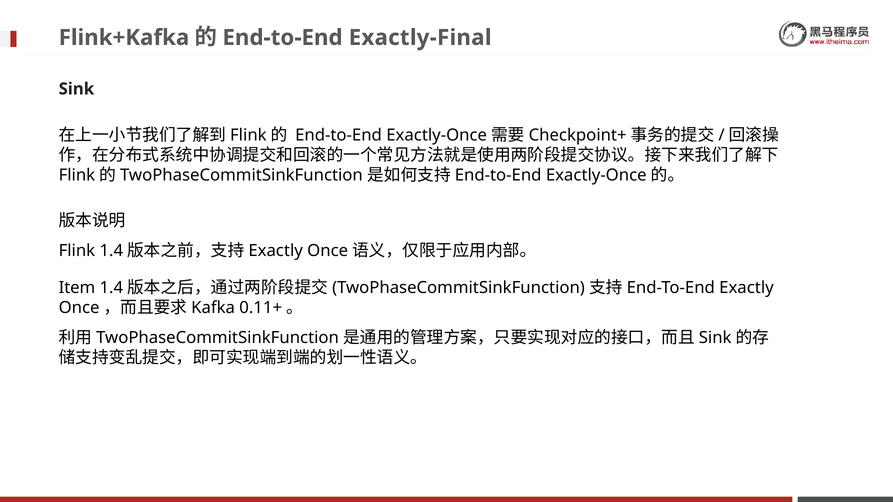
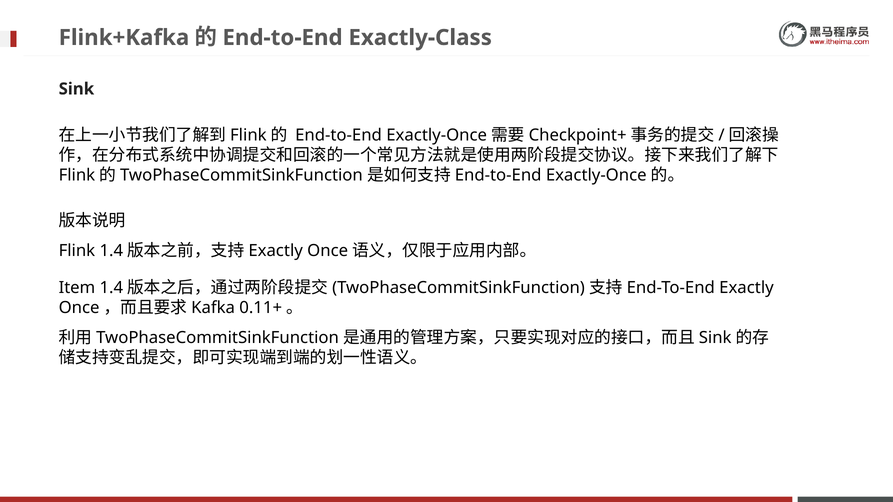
Exactly-Final: Exactly-Final -> Exactly-Class
